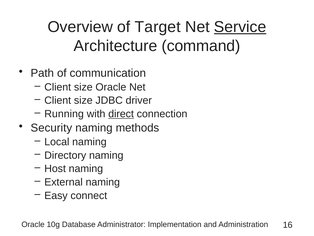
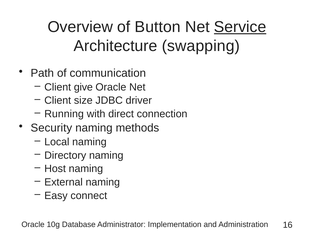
Target: Target -> Button
command: command -> swapping
size at (83, 87): size -> give
direct underline: present -> none
